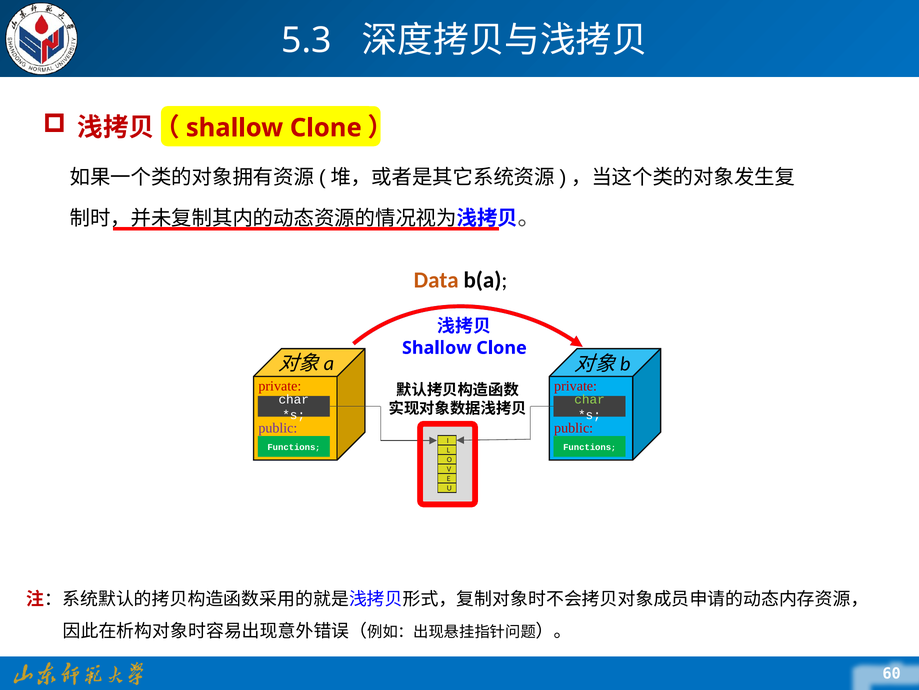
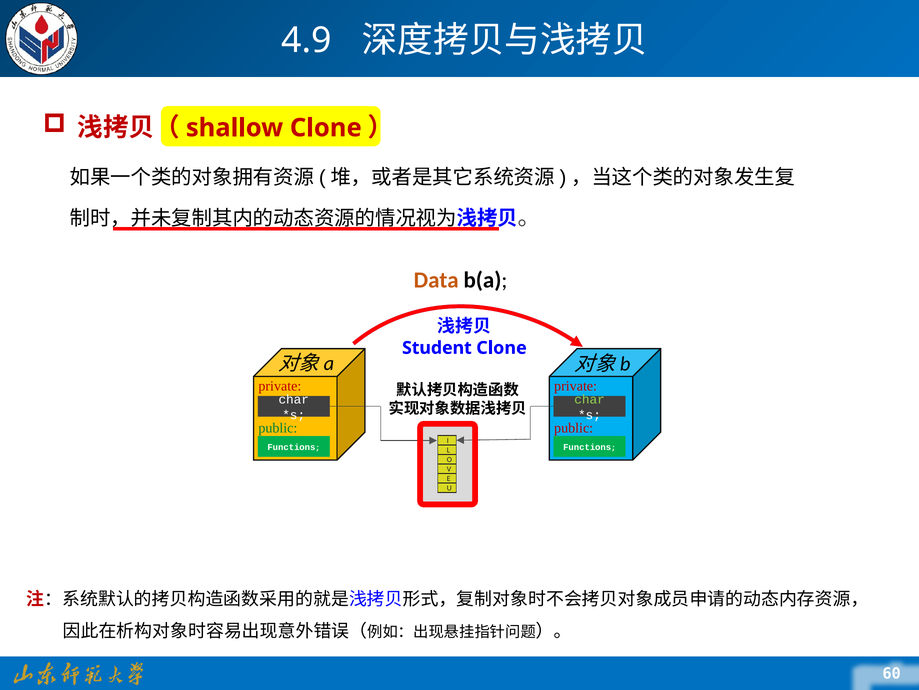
5.3: 5.3 -> 4.9
Shallow at (437, 348): Shallow -> Student
public at (278, 428) colour: purple -> green
